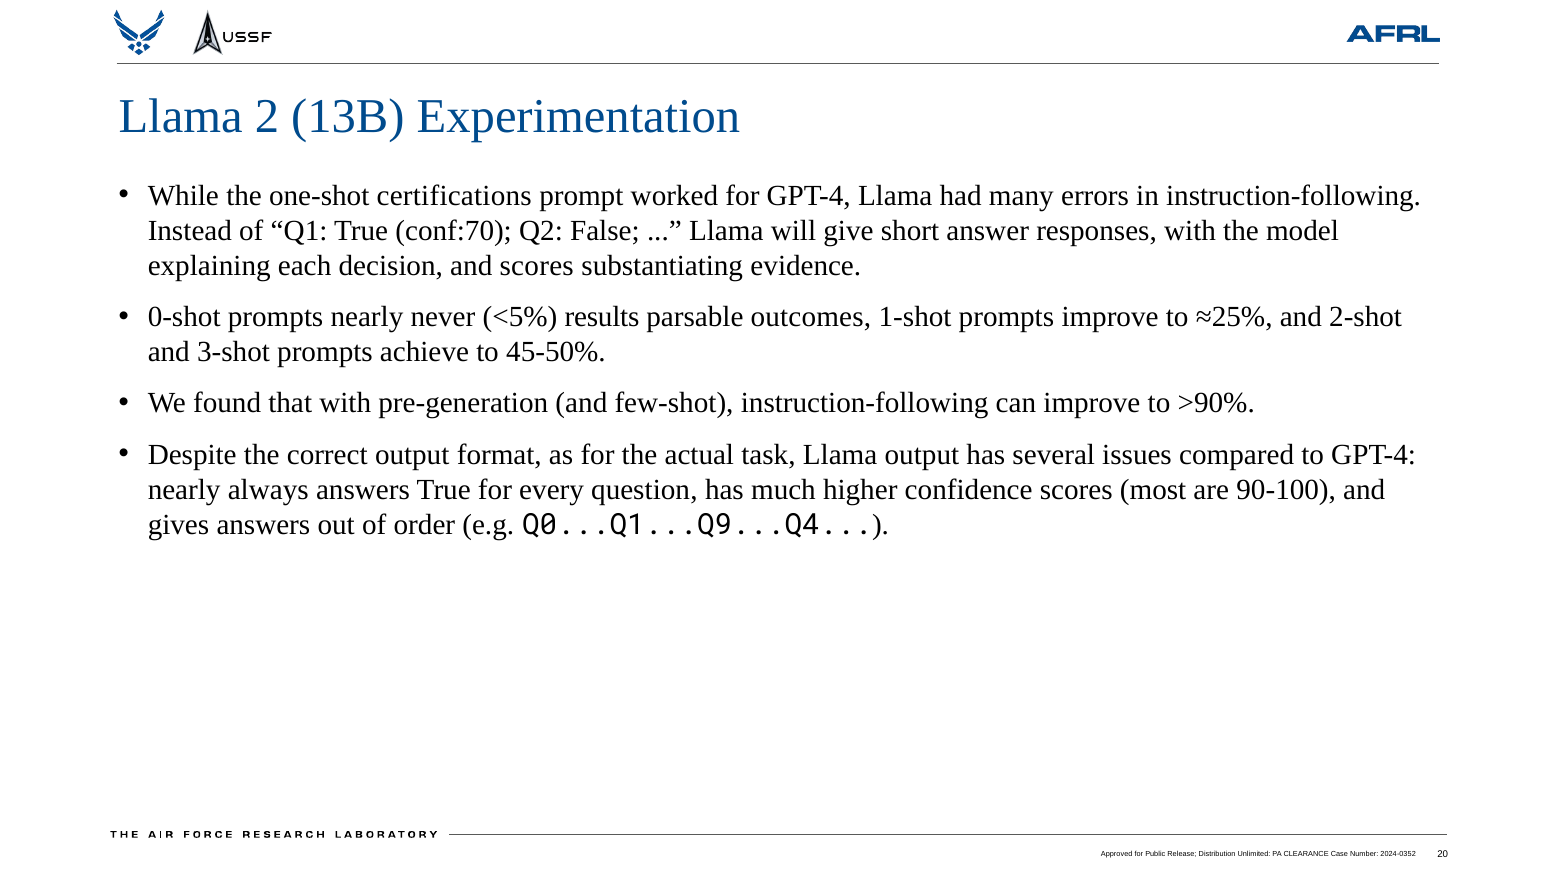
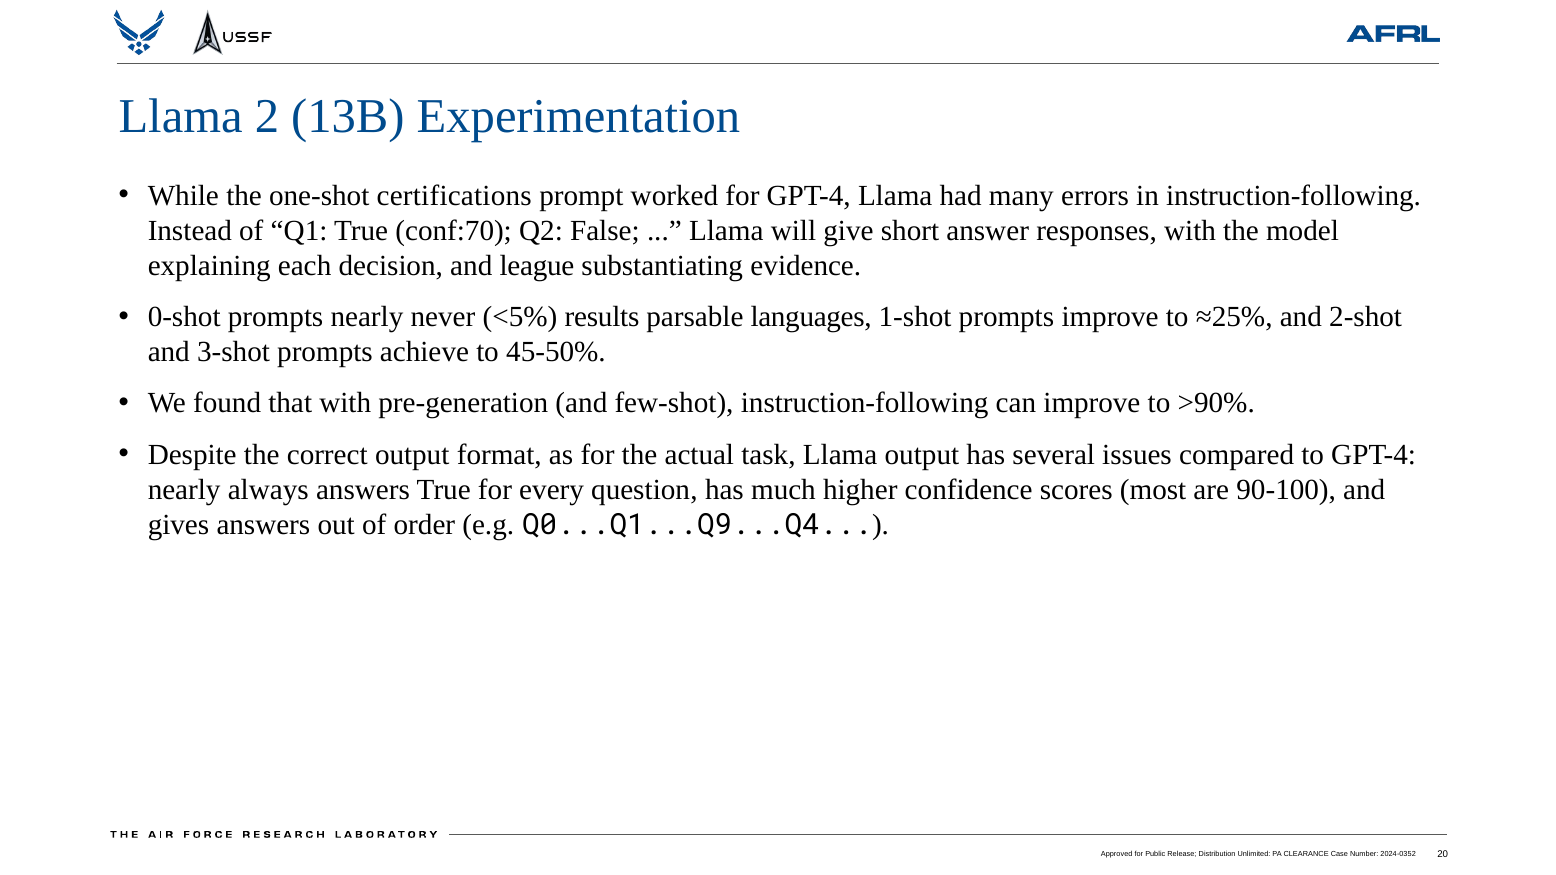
and scores: scores -> league
outcomes: outcomes -> languages
